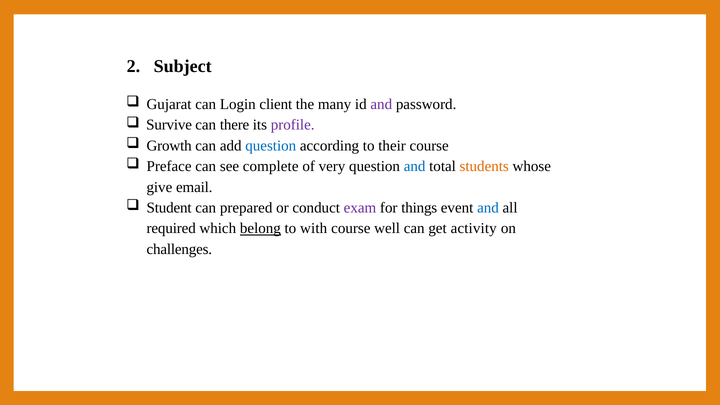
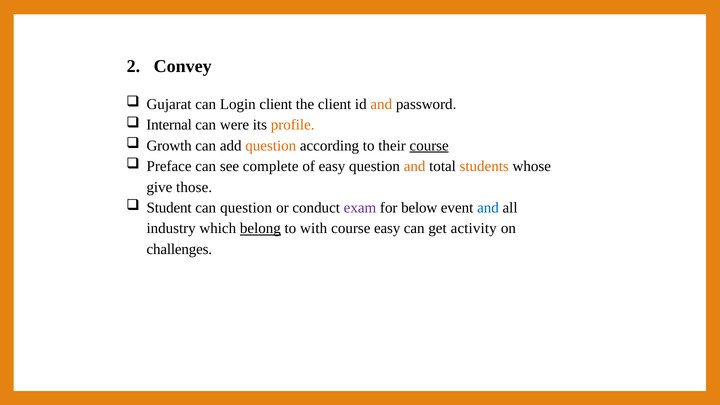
Subject: Subject -> Convey
the many: many -> client
and at (381, 104) colour: purple -> orange
Survive: Survive -> Internal
there: there -> were
profile colour: purple -> orange
question at (271, 146) colour: blue -> orange
course at (429, 146) underline: none -> present
of very: very -> easy
and at (415, 166) colour: blue -> orange
email: email -> those
can prepared: prepared -> question
things: things -> below
required: required -> industry
course well: well -> easy
